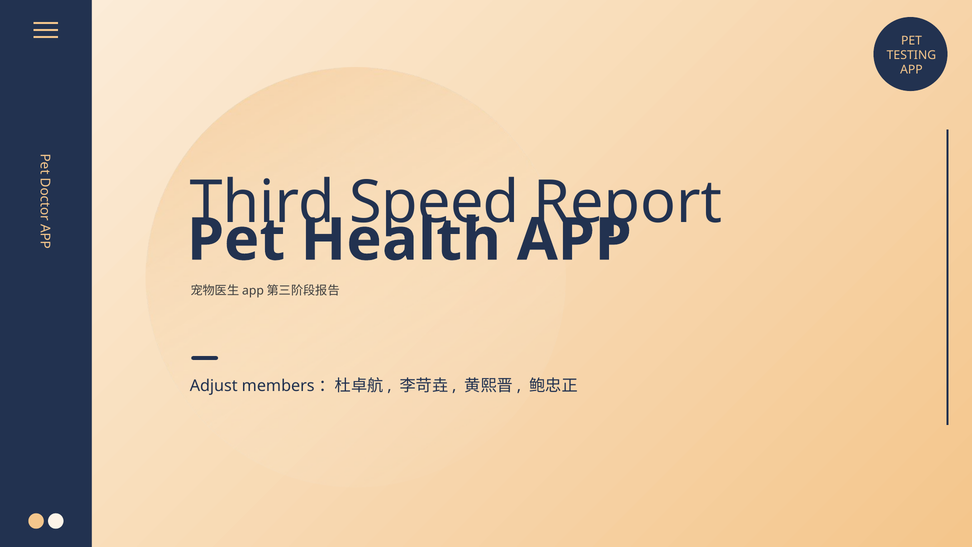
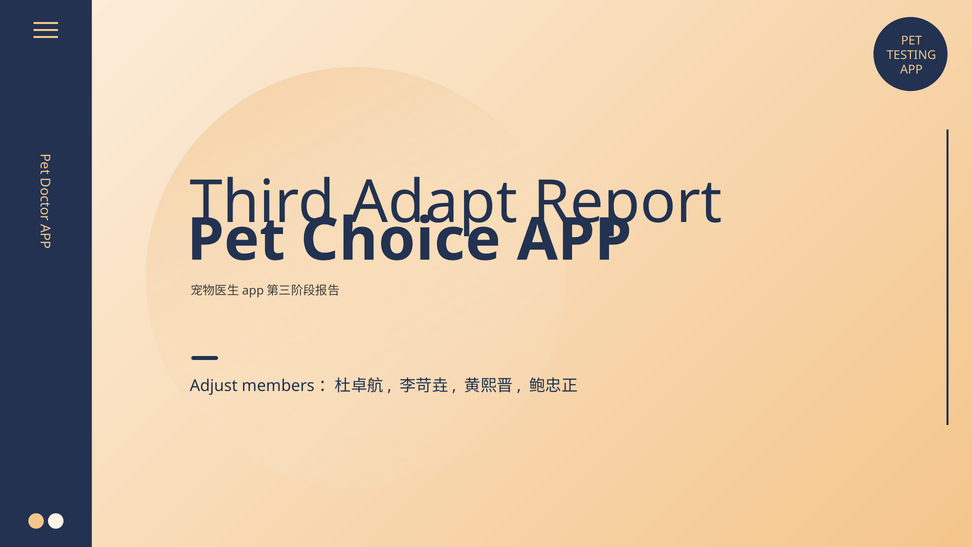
Speed: Speed -> Adapt
Health: Health -> Choice
